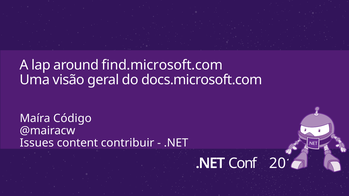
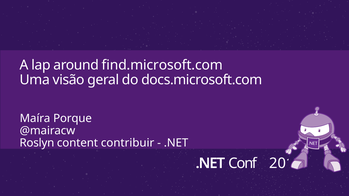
Código: Código -> Porque
Issues: Issues -> Roslyn
